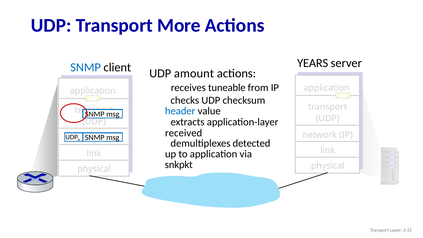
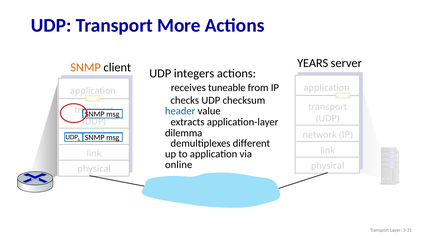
SNMP at (86, 68) colour: blue -> orange
amount: amount -> integers
received: received -> dilemma
detected: detected -> different
snkpkt: snkpkt -> online
